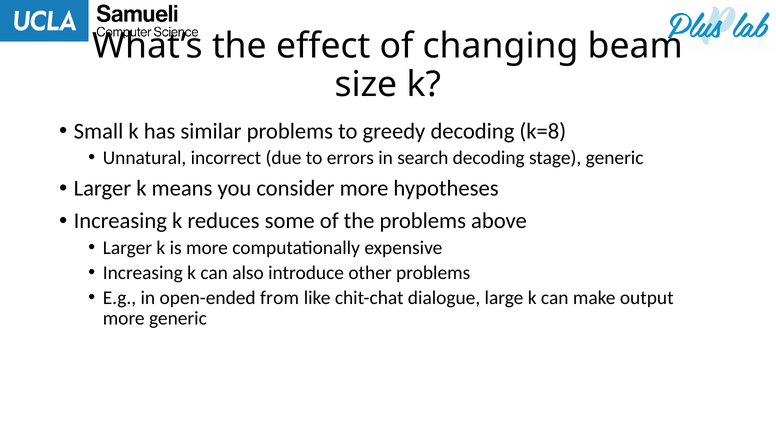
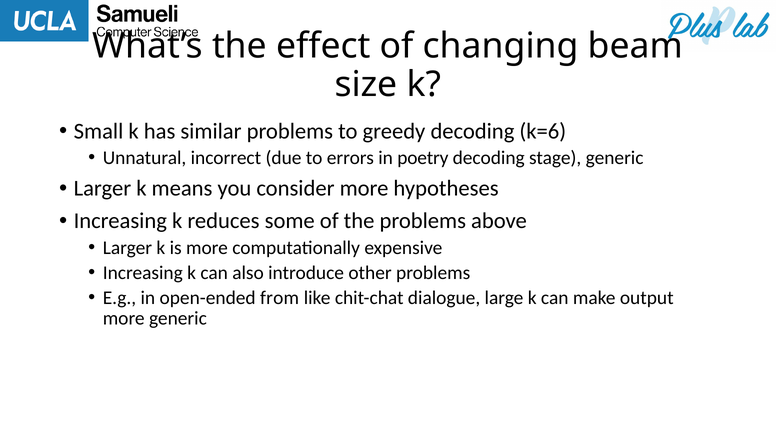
k=8: k=8 -> k=6
search: search -> poetry
